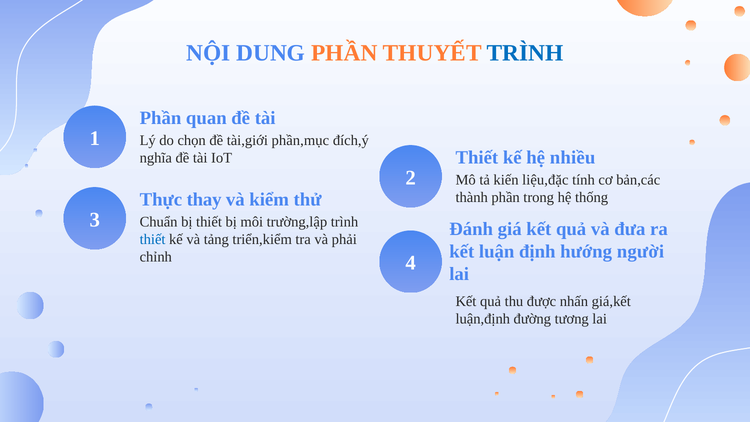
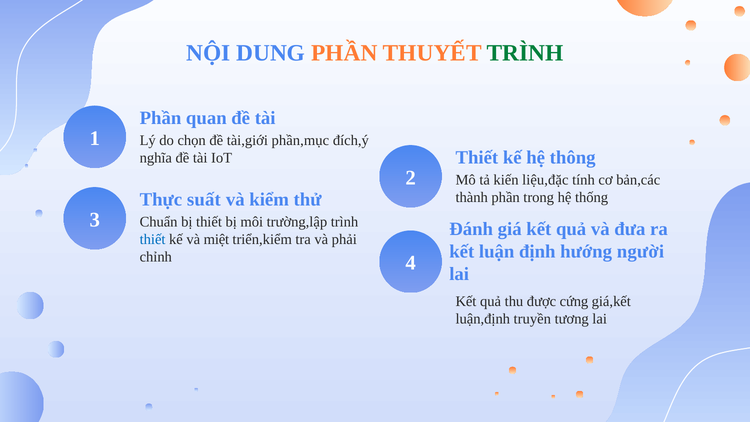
TRÌNH at (525, 53) colour: blue -> green
nhiều: nhiều -> thông
thay: thay -> suất
tảng: tảng -> miệt
nhấn: nhấn -> cứng
đường: đường -> truyền
